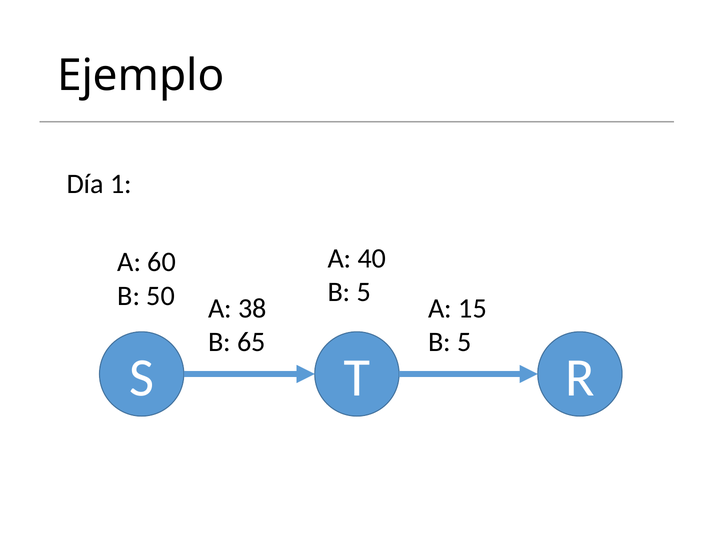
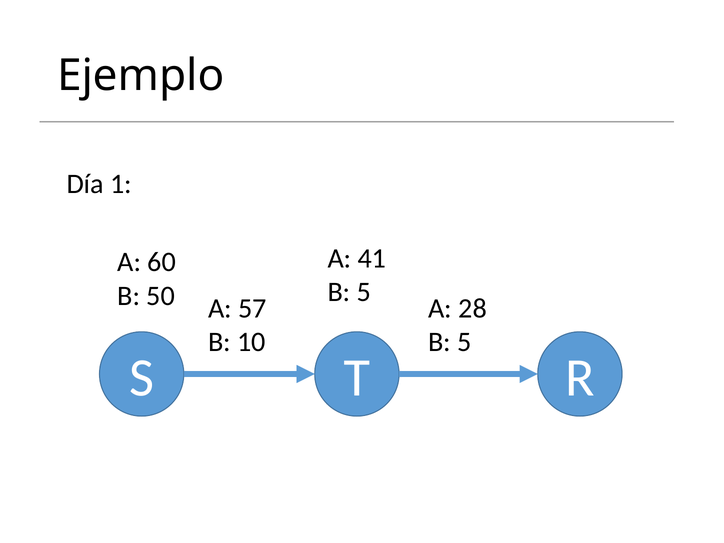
40: 40 -> 41
38: 38 -> 57
15: 15 -> 28
65: 65 -> 10
